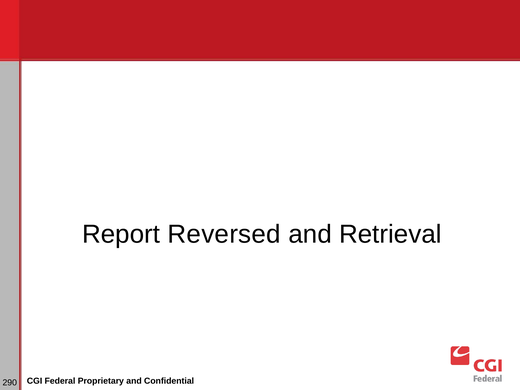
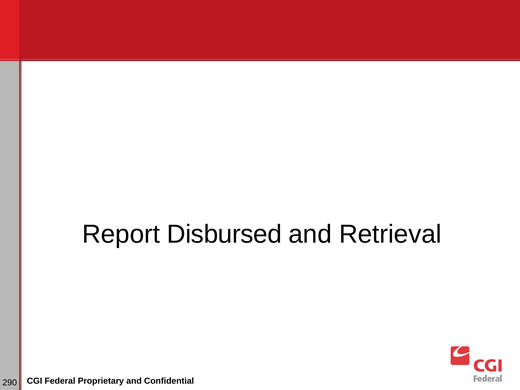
Reversed: Reversed -> Disbursed
